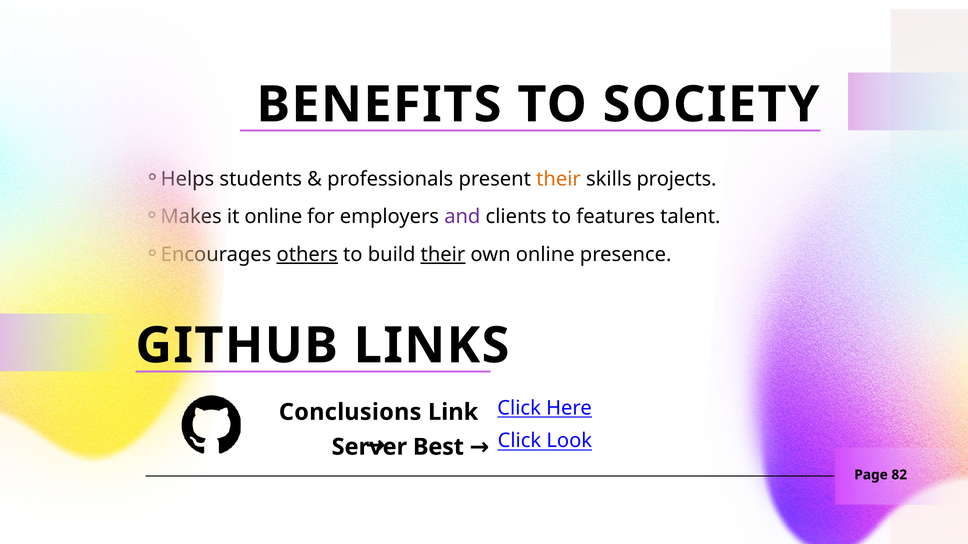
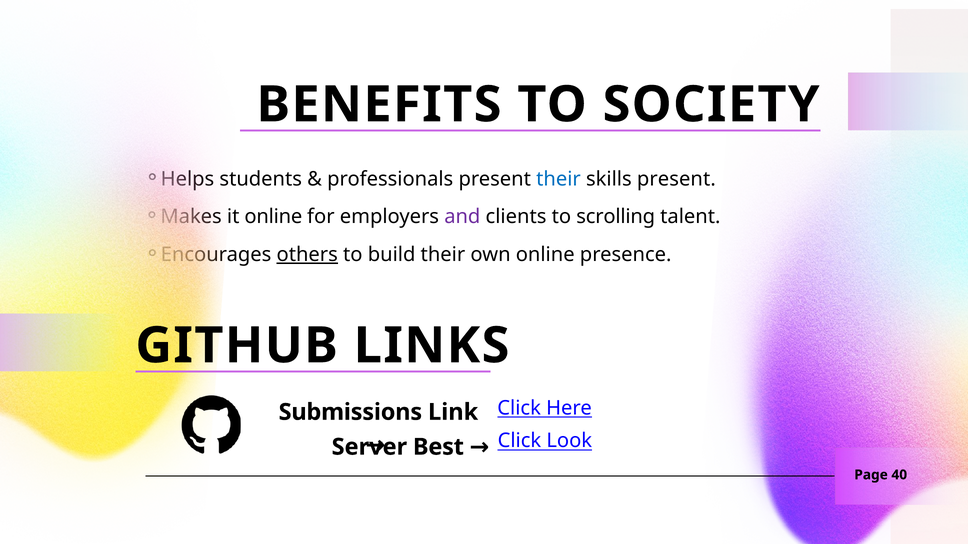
their at (559, 179) colour: orange -> blue
skills projects: projects -> present
features: features -> scrolling
their at (443, 255) underline: present -> none
Conclusions: Conclusions -> Submissions
82: 82 -> 40
